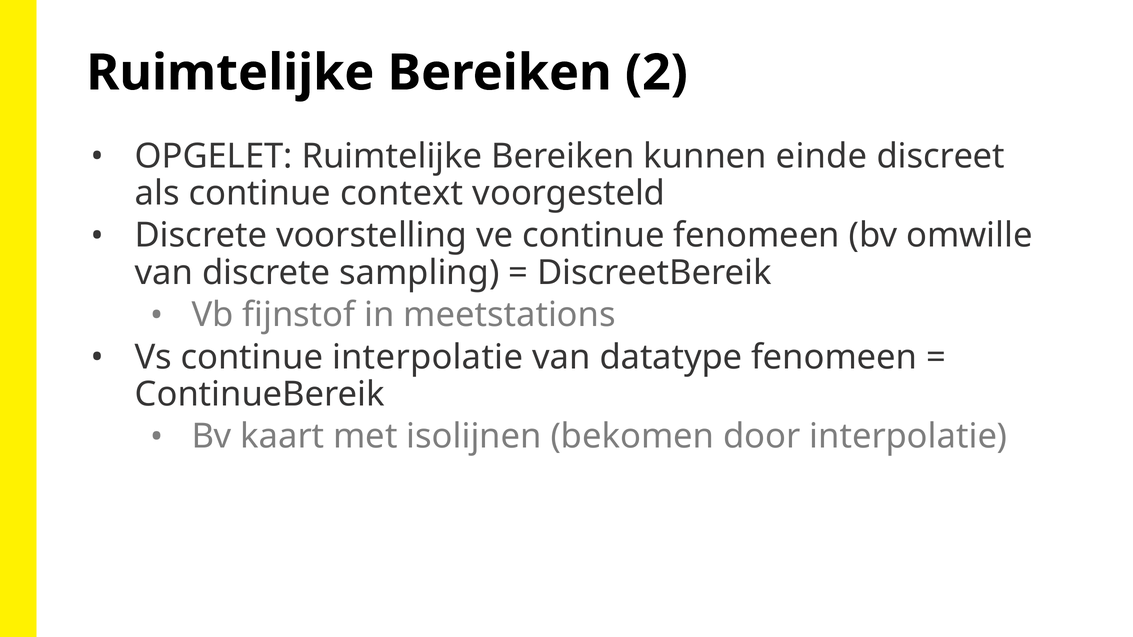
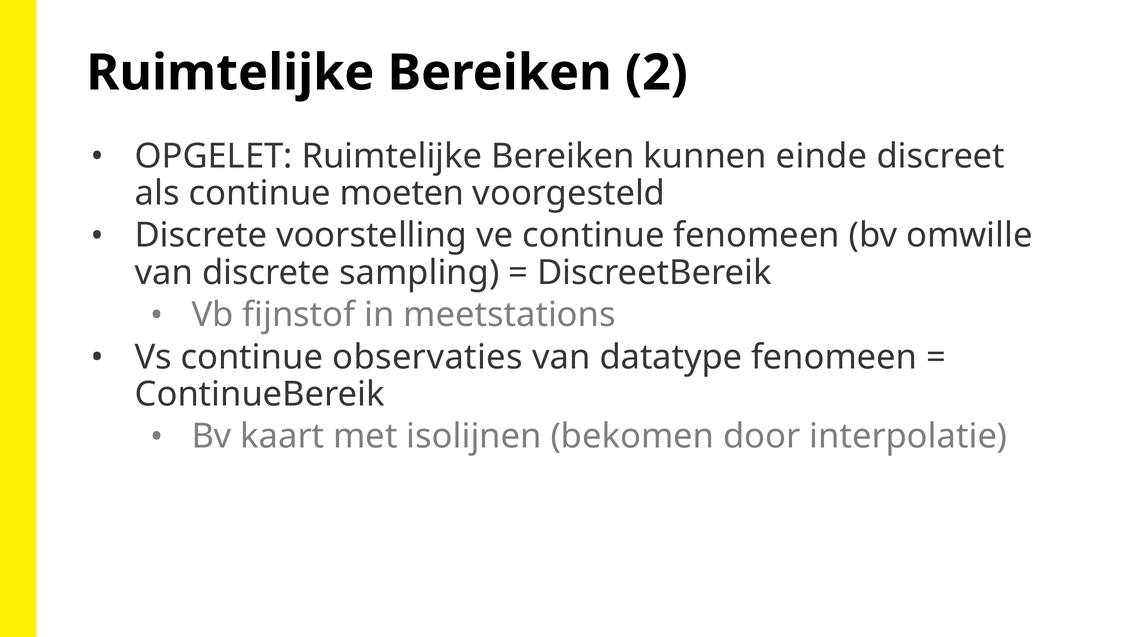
context: context -> moeten
continue interpolatie: interpolatie -> observaties
